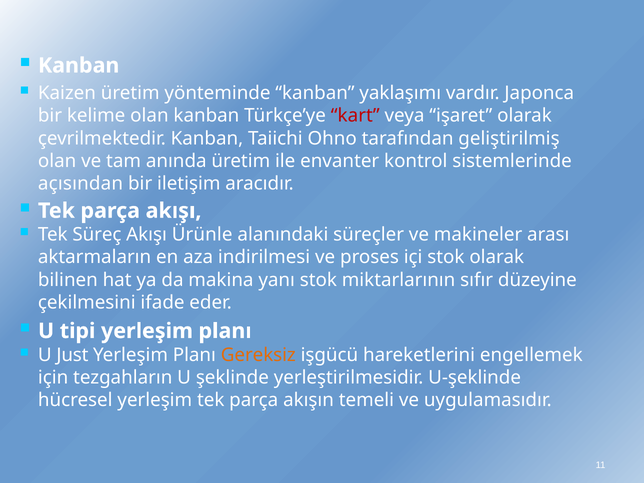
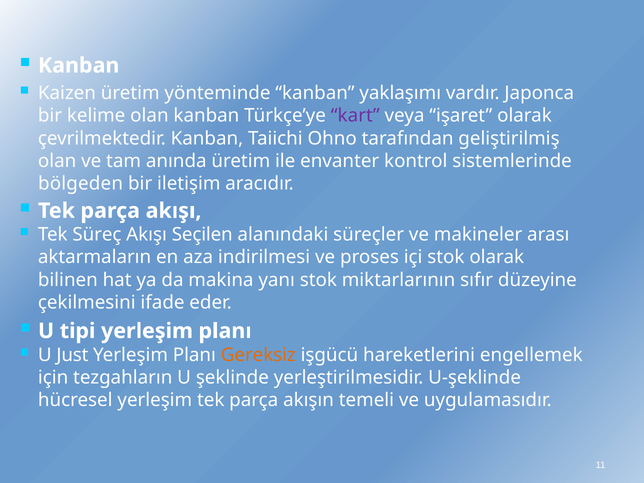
kart colour: red -> purple
açısından: açısından -> bölgeden
Ürünle: Ürünle -> Seçilen
